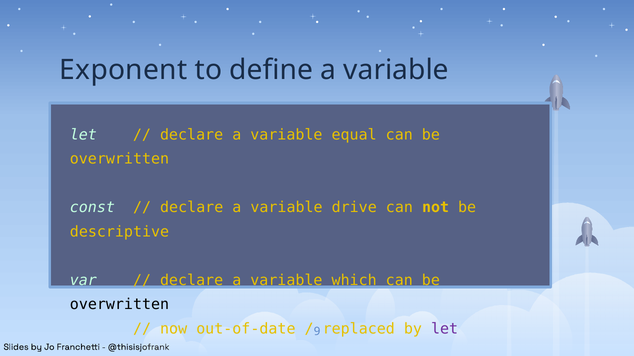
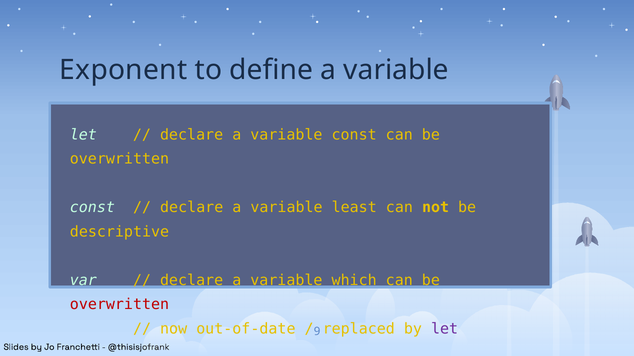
variable equal: equal -> const
drive: drive -> least
overwritten at (119, 305) colour: black -> red
